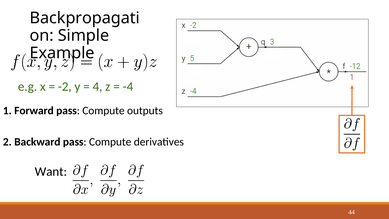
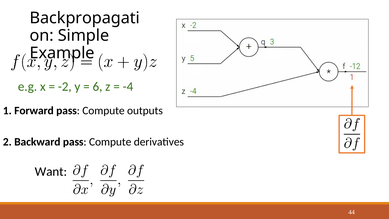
4 at (97, 87): 4 -> 6
